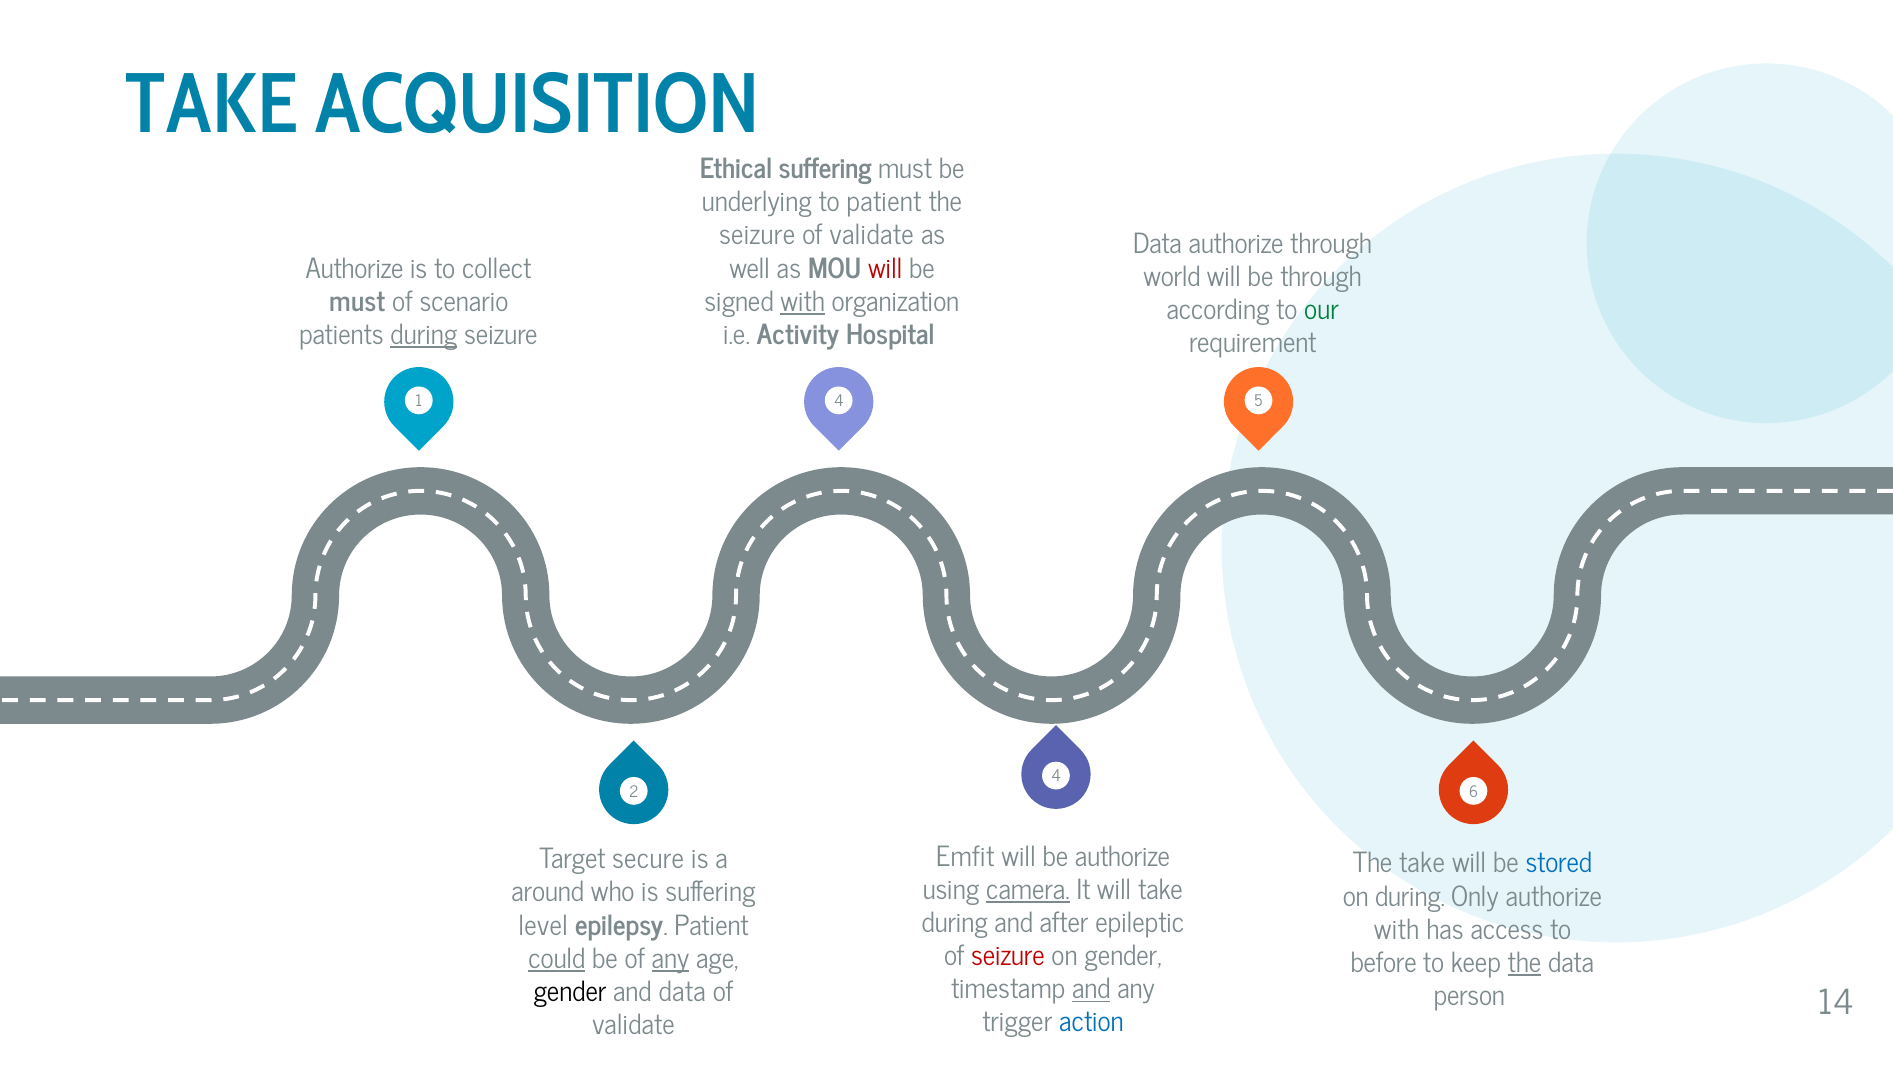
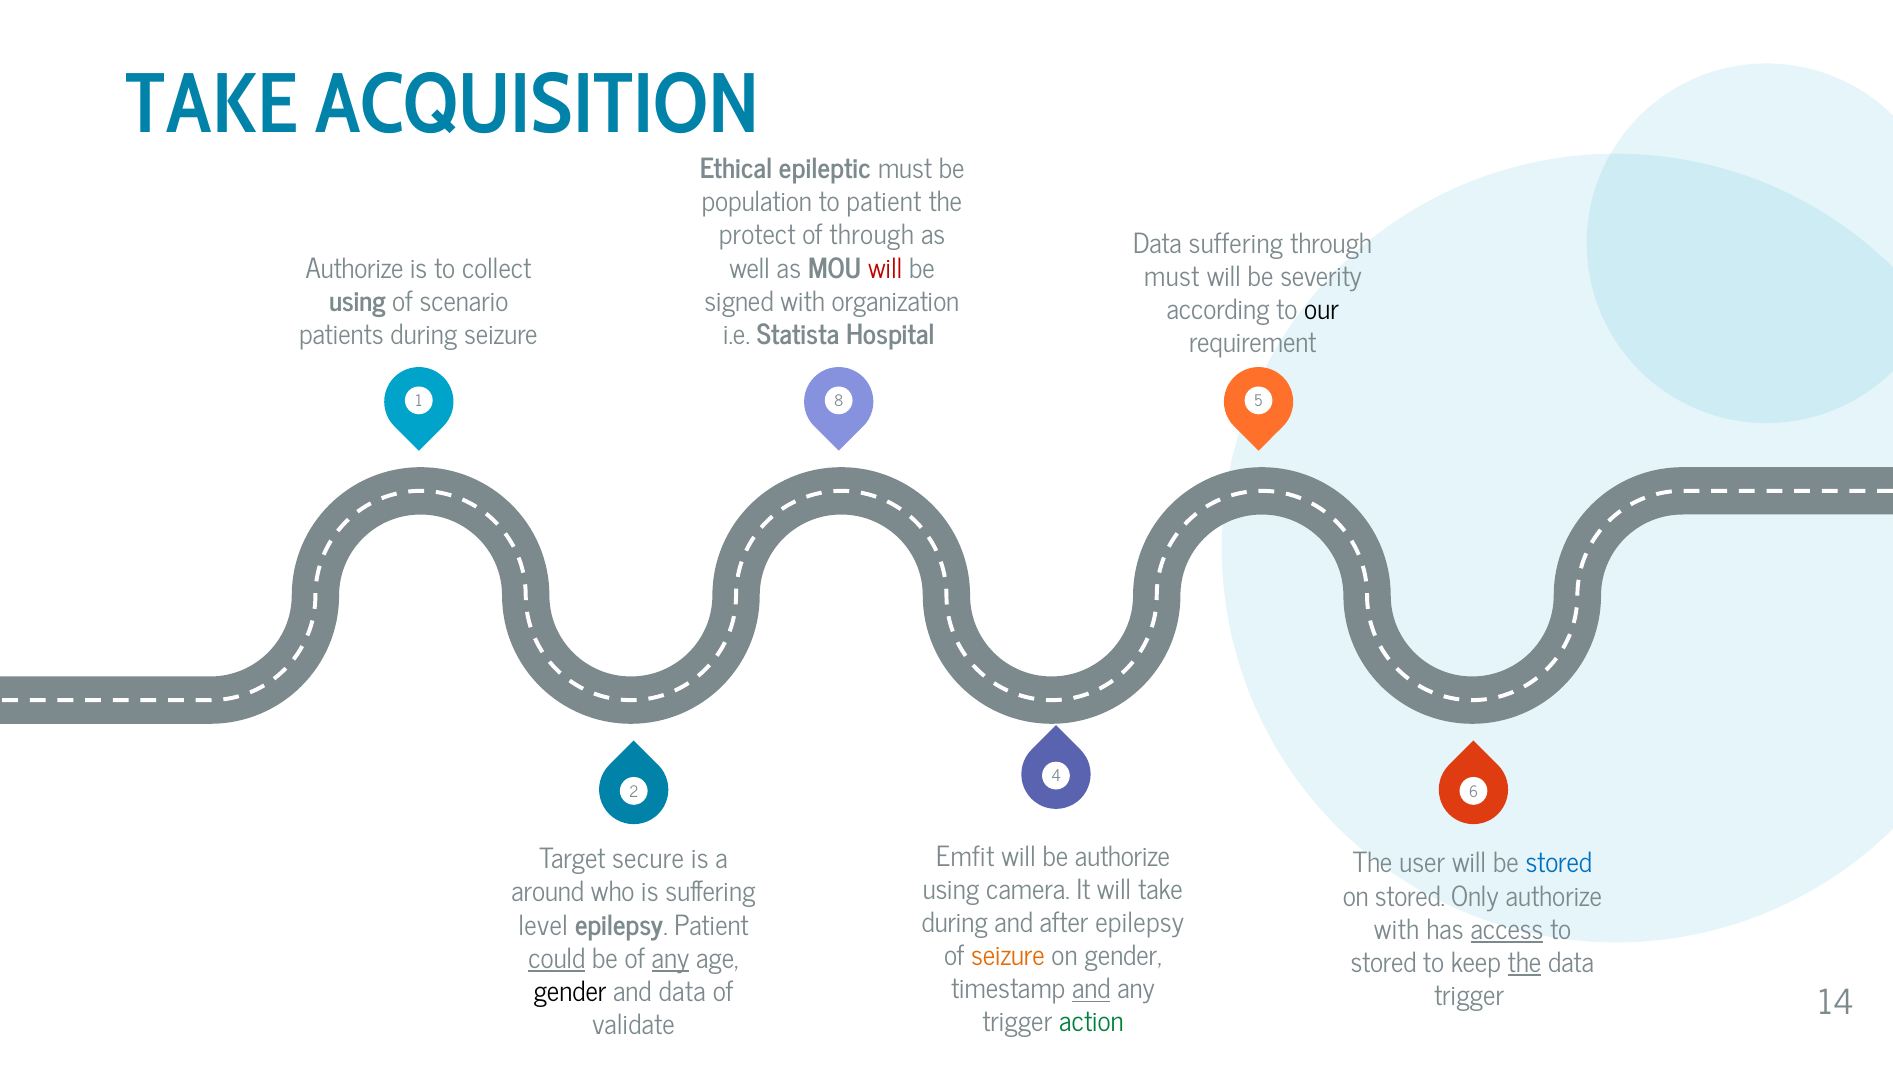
Ethical suffering: suffering -> epileptic
underlying: underlying -> population
seizure at (757, 236): seizure -> protect
validate at (872, 236): validate -> through
Data authorize: authorize -> suffering
world at (1172, 277): world -> must
be through: through -> severity
must at (357, 302): must -> using
with at (803, 302) underline: present -> none
our colour: green -> black
during at (424, 335) underline: present -> none
Activity: Activity -> Statista
1 4: 4 -> 8
The take: take -> user
camera underline: present -> none
on during: during -> stored
after epileptic: epileptic -> epilepsy
access underline: none -> present
seizure at (1008, 956) colour: red -> orange
before at (1384, 963): before -> stored
person at (1469, 996): person -> trigger
action colour: blue -> green
